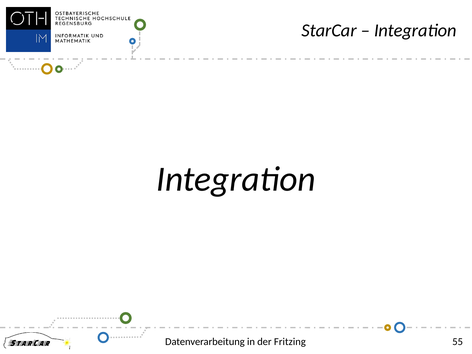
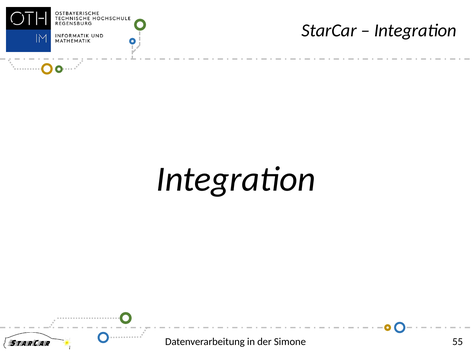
Fritzing: Fritzing -> Simone
